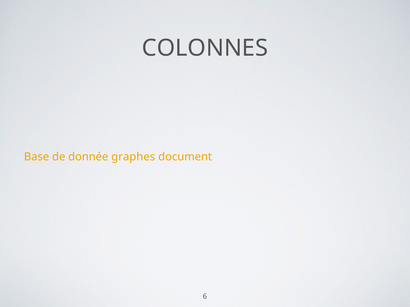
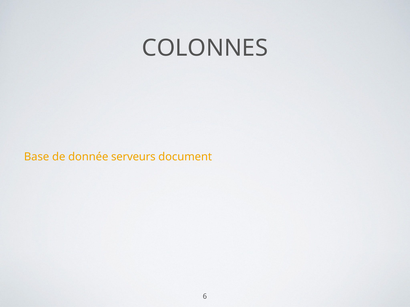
graphes: graphes -> serveurs
